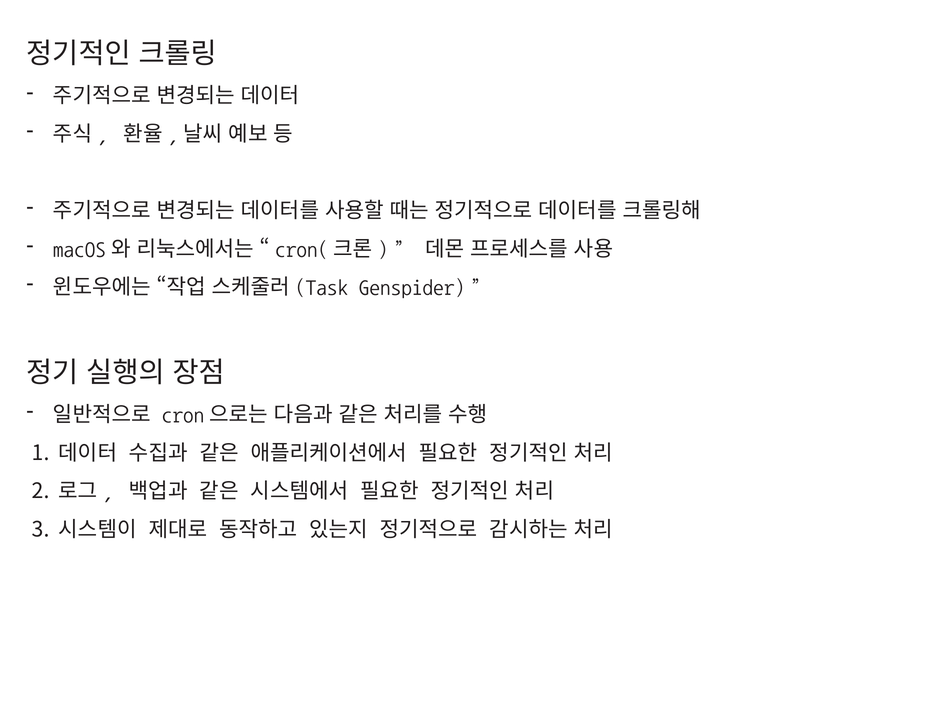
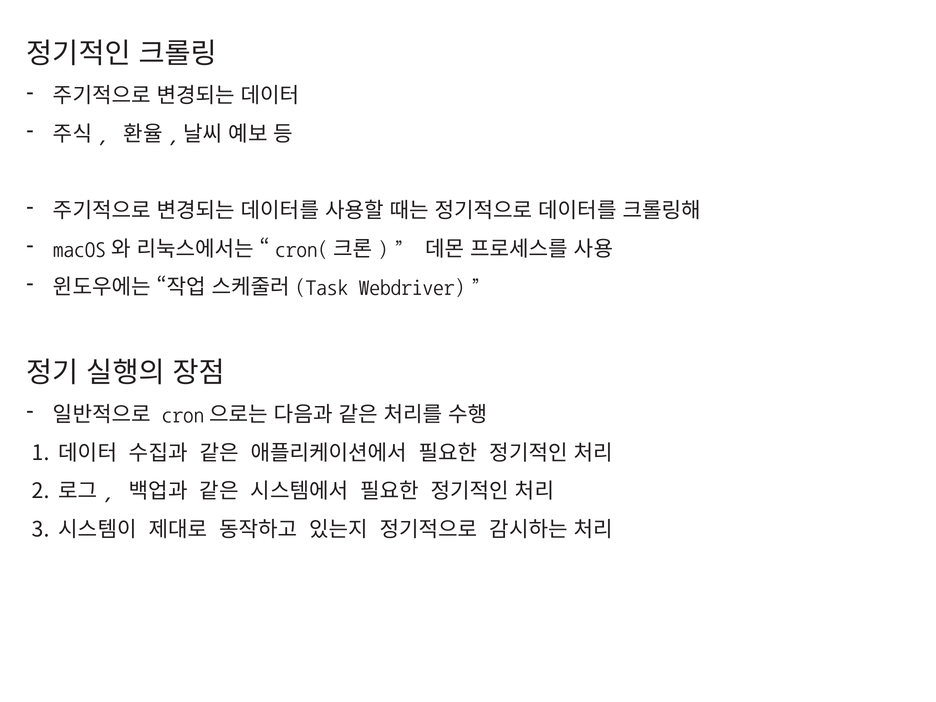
Genspider: Genspider -> Webdriver
